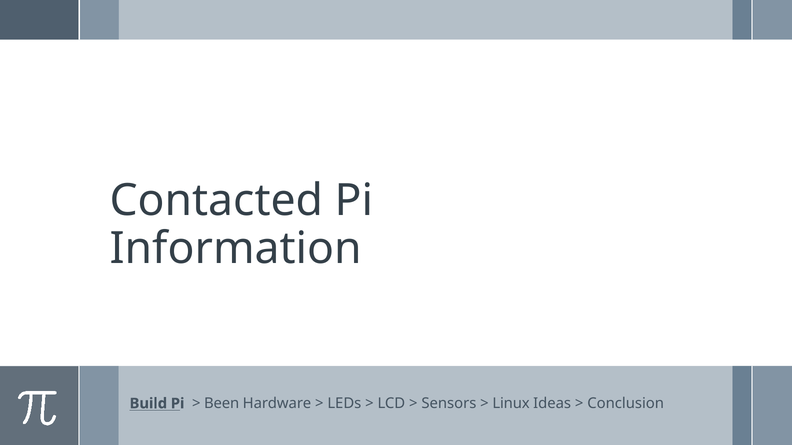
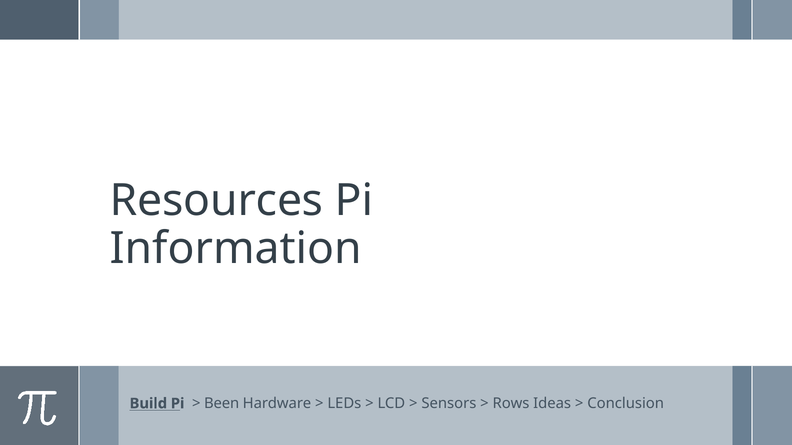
Contacted: Contacted -> Resources
Linux: Linux -> Rows
